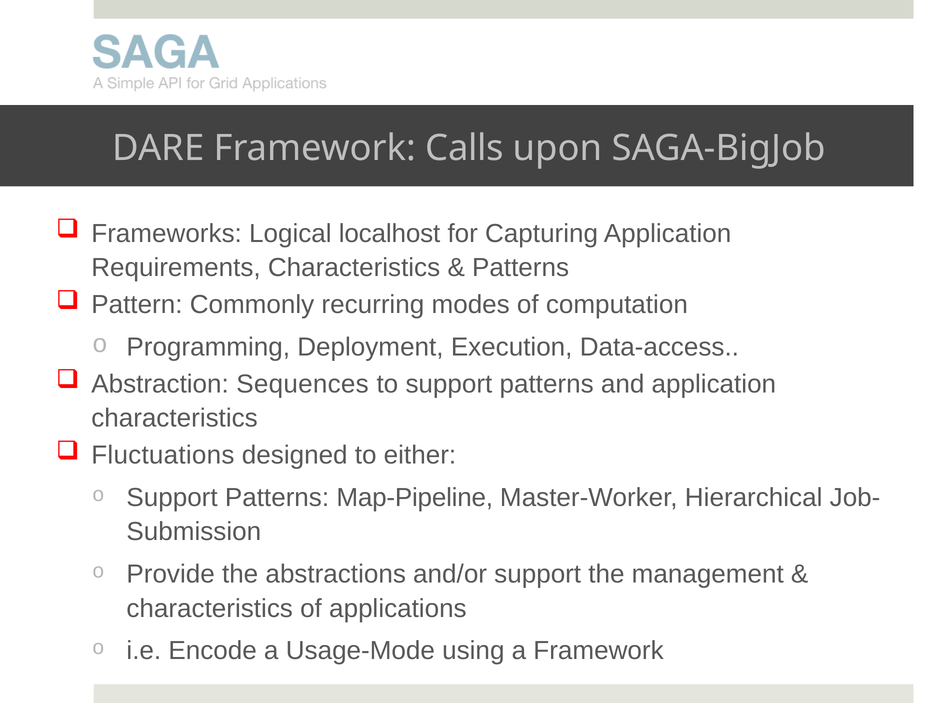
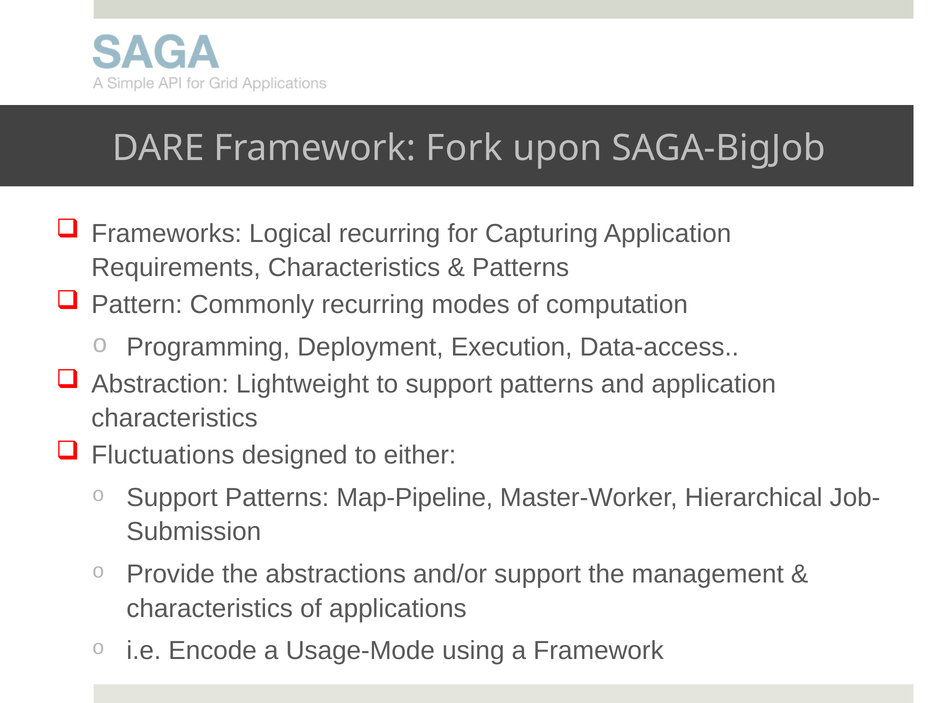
Calls: Calls -> Fork
Logical localhost: localhost -> recurring
Sequences: Sequences -> Lightweight
